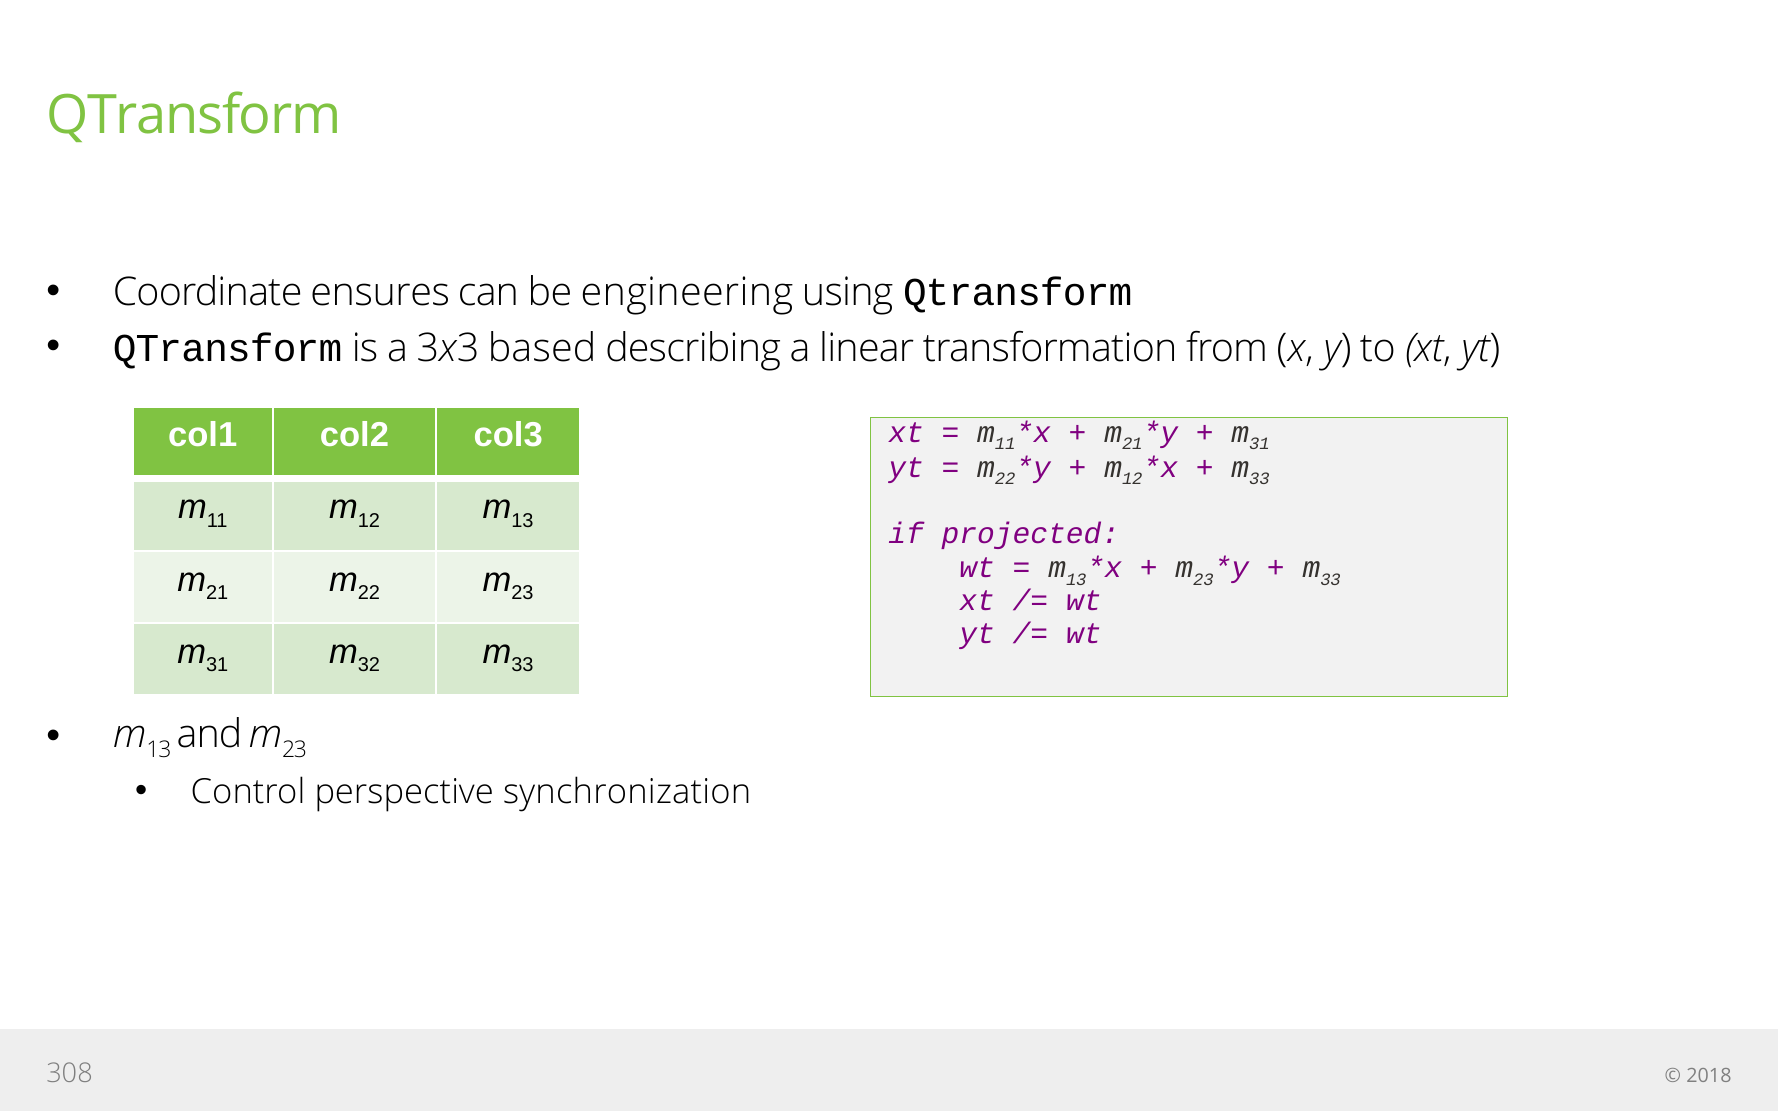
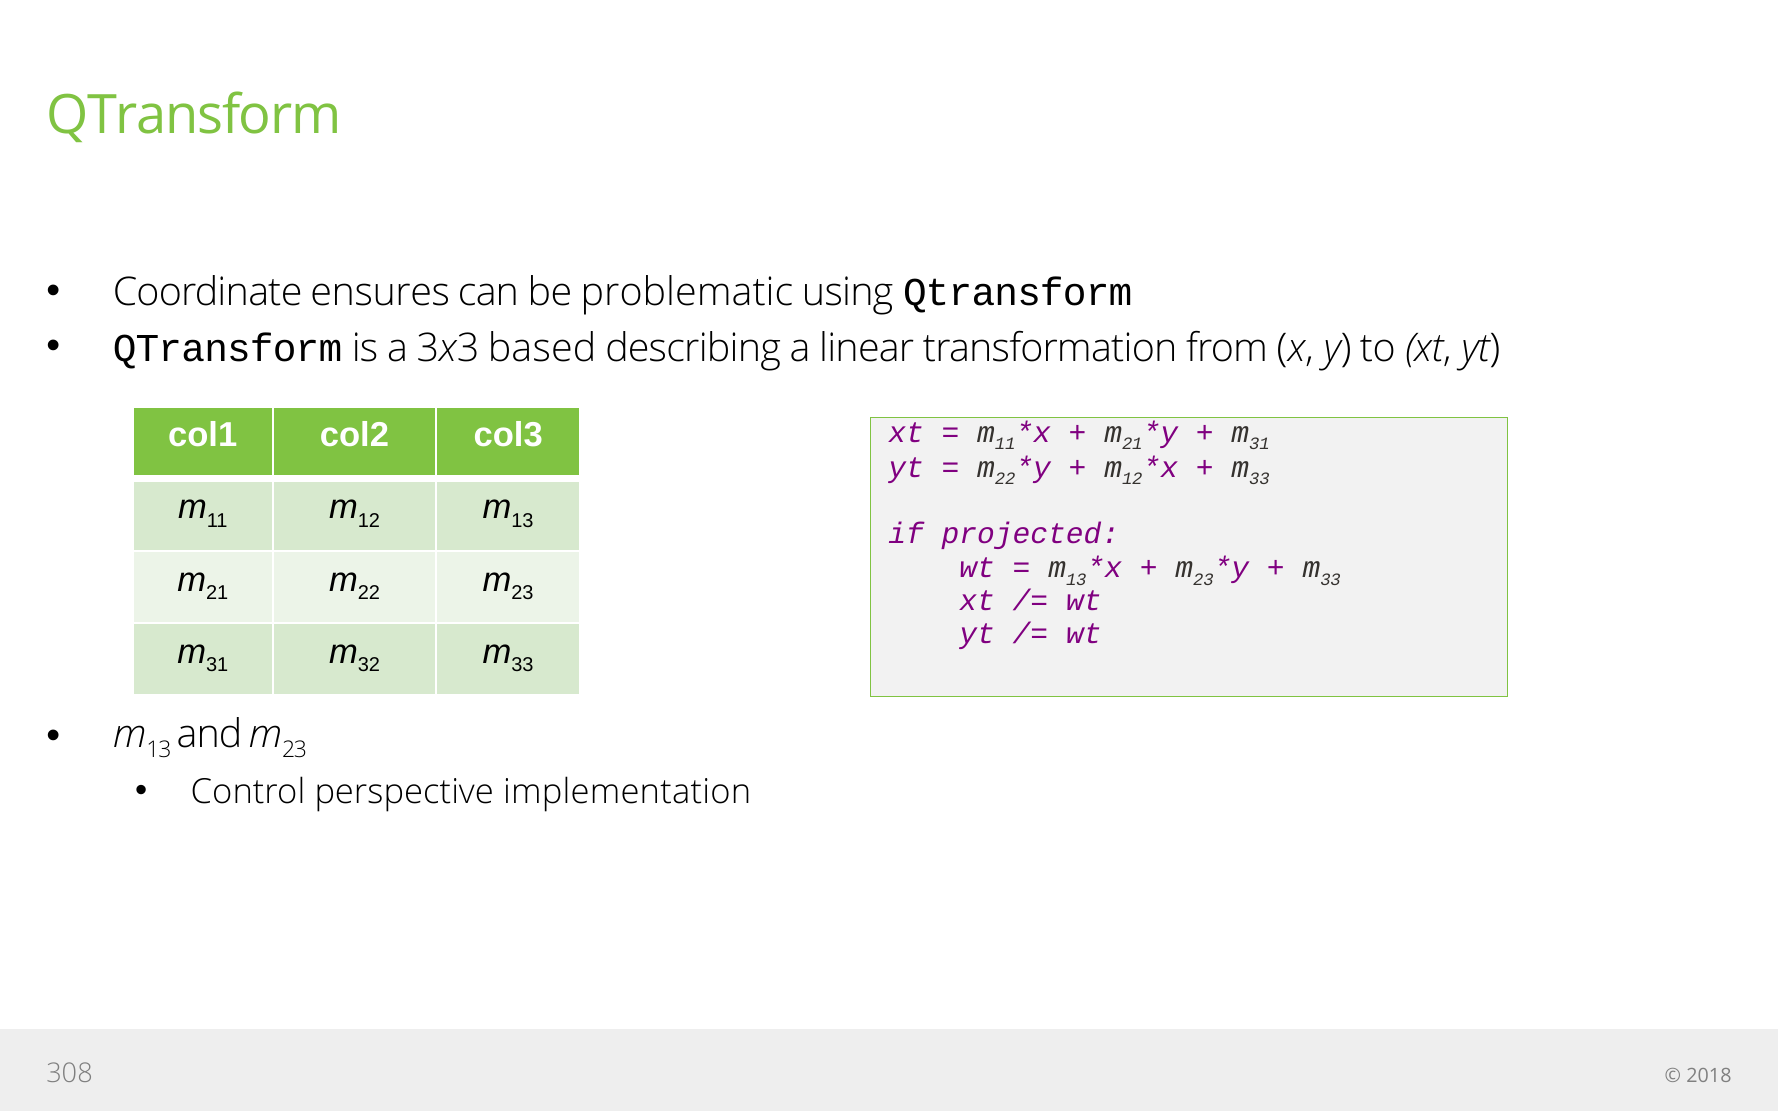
engineering: engineering -> problematic
synchronization: synchronization -> implementation
